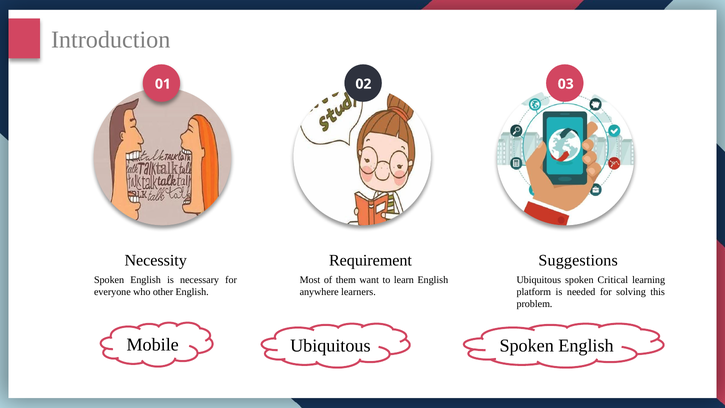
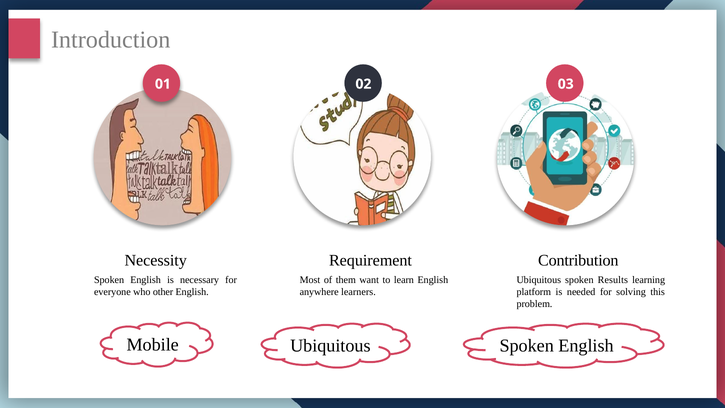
Suggestions: Suggestions -> Contribution
Critical: Critical -> Results
